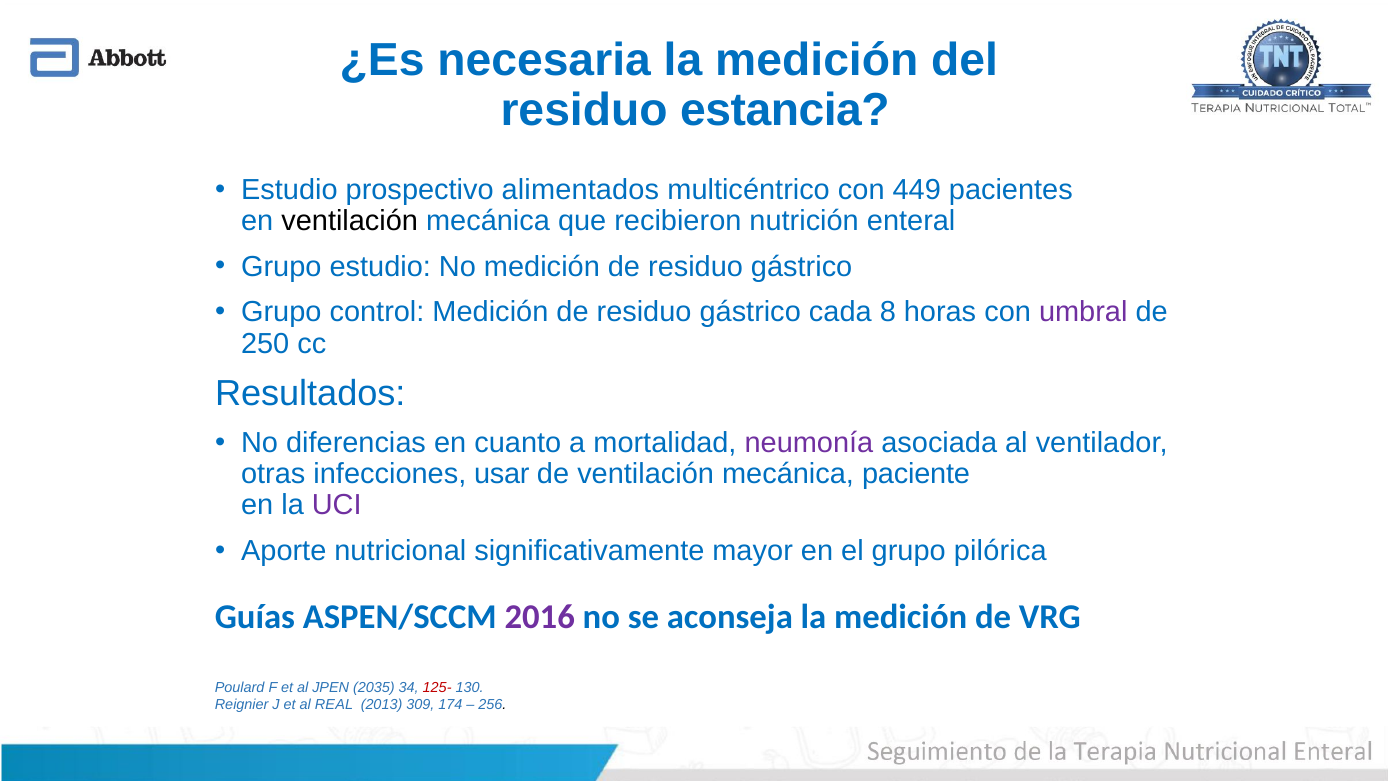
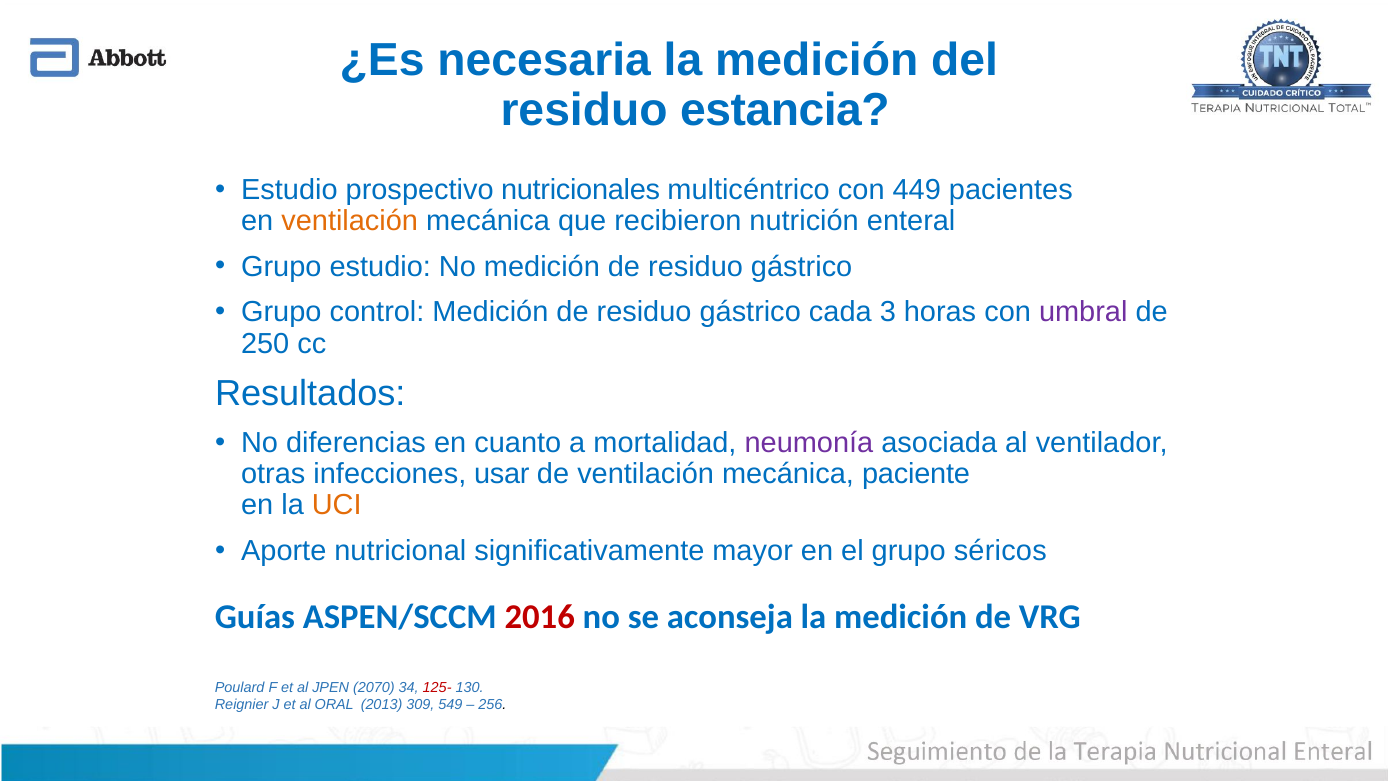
alimentados: alimentados -> nutricionales
ventilación at (350, 221) colour: black -> orange
8: 8 -> 3
UCI colour: purple -> orange
pilórica: pilórica -> séricos
2016 colour: purple -> red
2035: 2035 -> 2070
REAL: REAL -> ORAL
174: 174 -> 549
